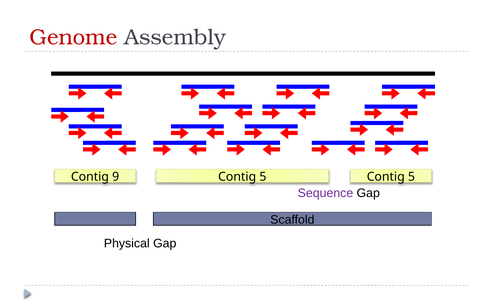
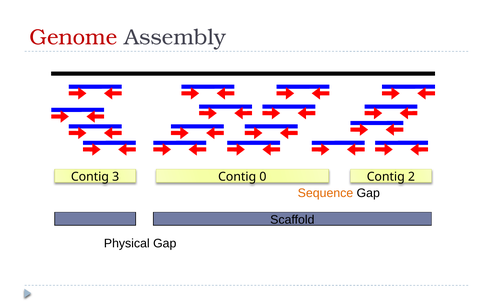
9: 9 -> 3
5 at (263, 177): 5 -> 0
5 at (411, 177): 5 -> 2
Sequence colour: purple -> orange
